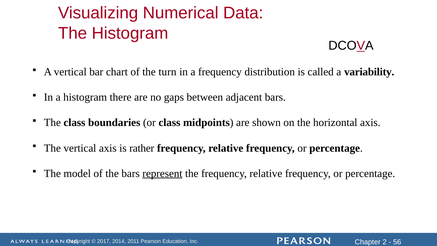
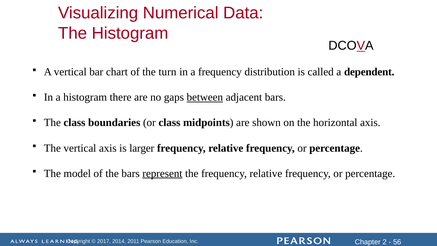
variability: variability -> dependent
between underline: none -> present
rather: rather -> larger
